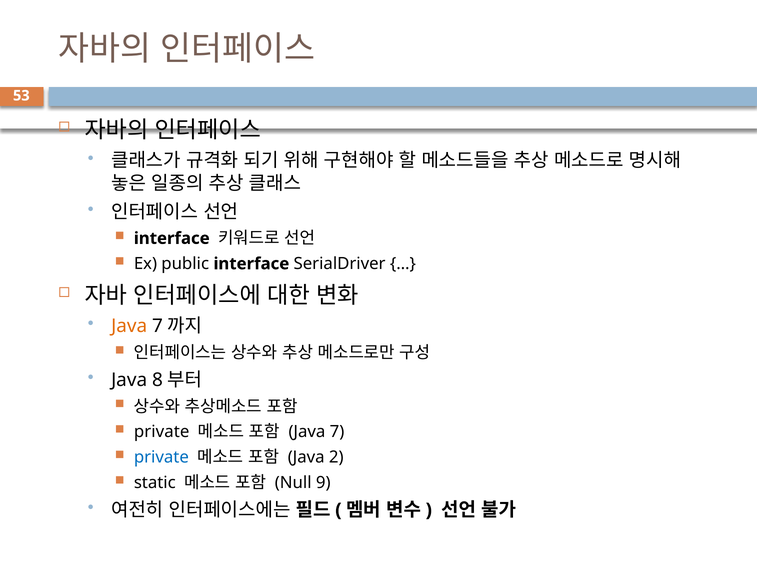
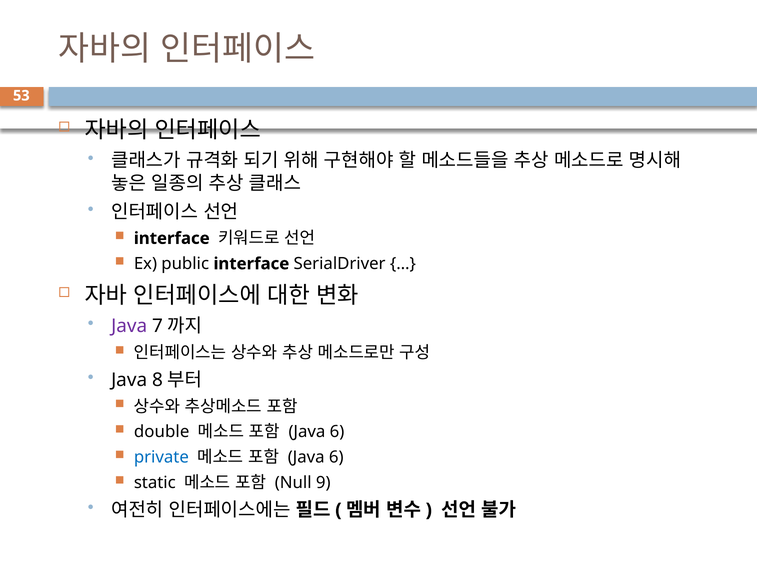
Java at (129, 327) colour: orange -> purple
private at (162, 432): private -> double
7 at (337, 432): 7 -> 6
2 at (336, 458): 2 -> 6
